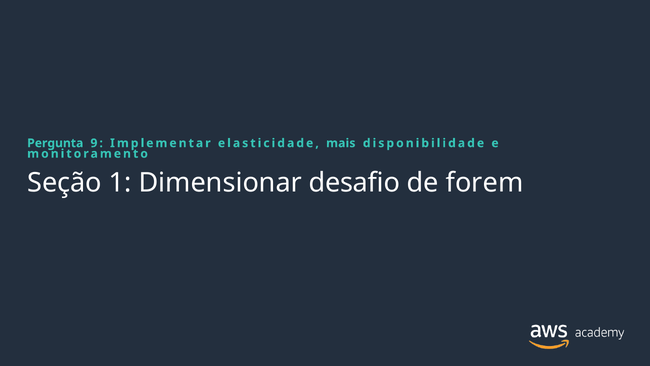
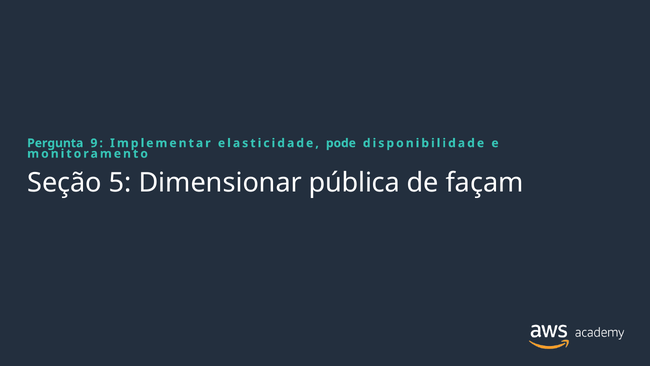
mais: mais -> pode
1: 1 -> 5
desafio: desafio -> pública
forem: forem -> façam
